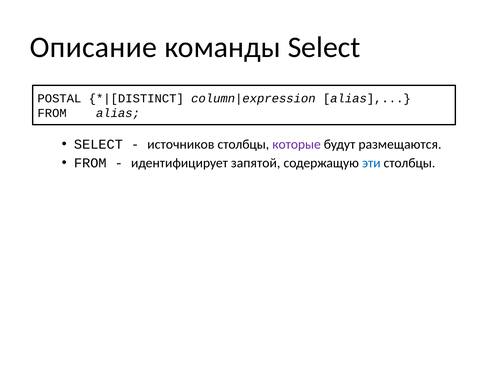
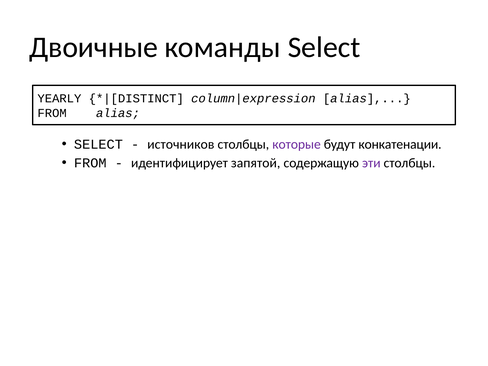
Описание: Описание -> Двоичные
POSTAL: POSTAL -> YEARLY
размещаются: размещаются -> конкатенации
эти colour: blue -> purple
